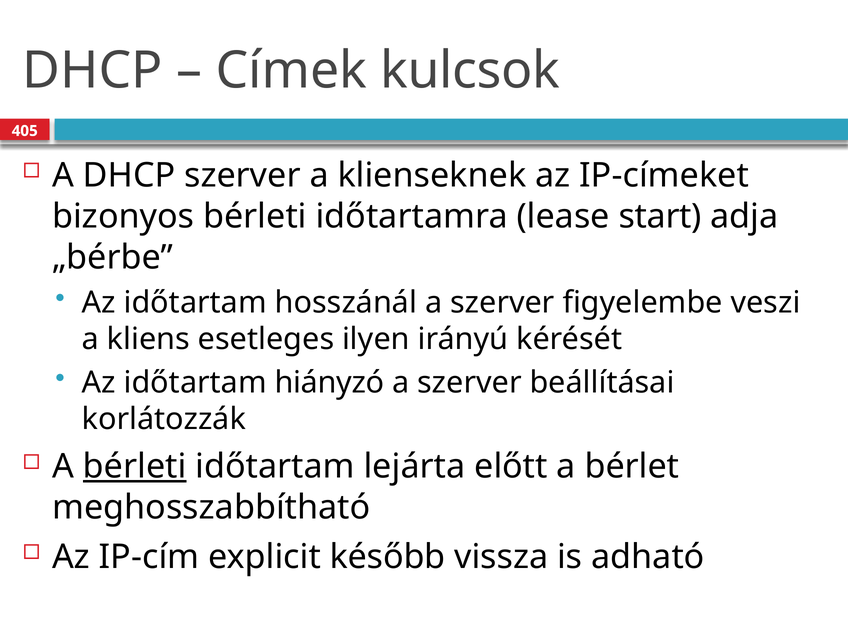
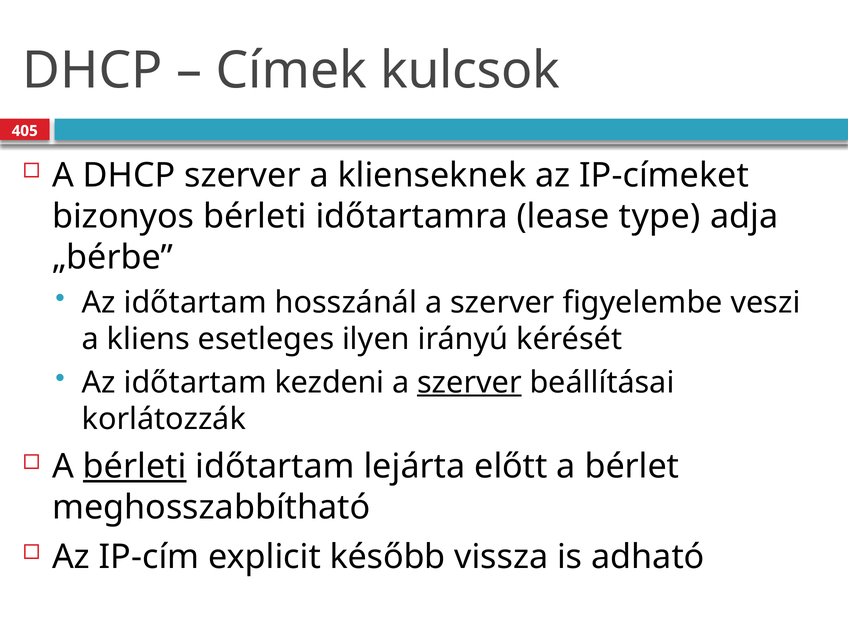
start: start -> type
hiányzó: hiányzó -> kezdeni
szerver at (469, 382) underline: none -> present
